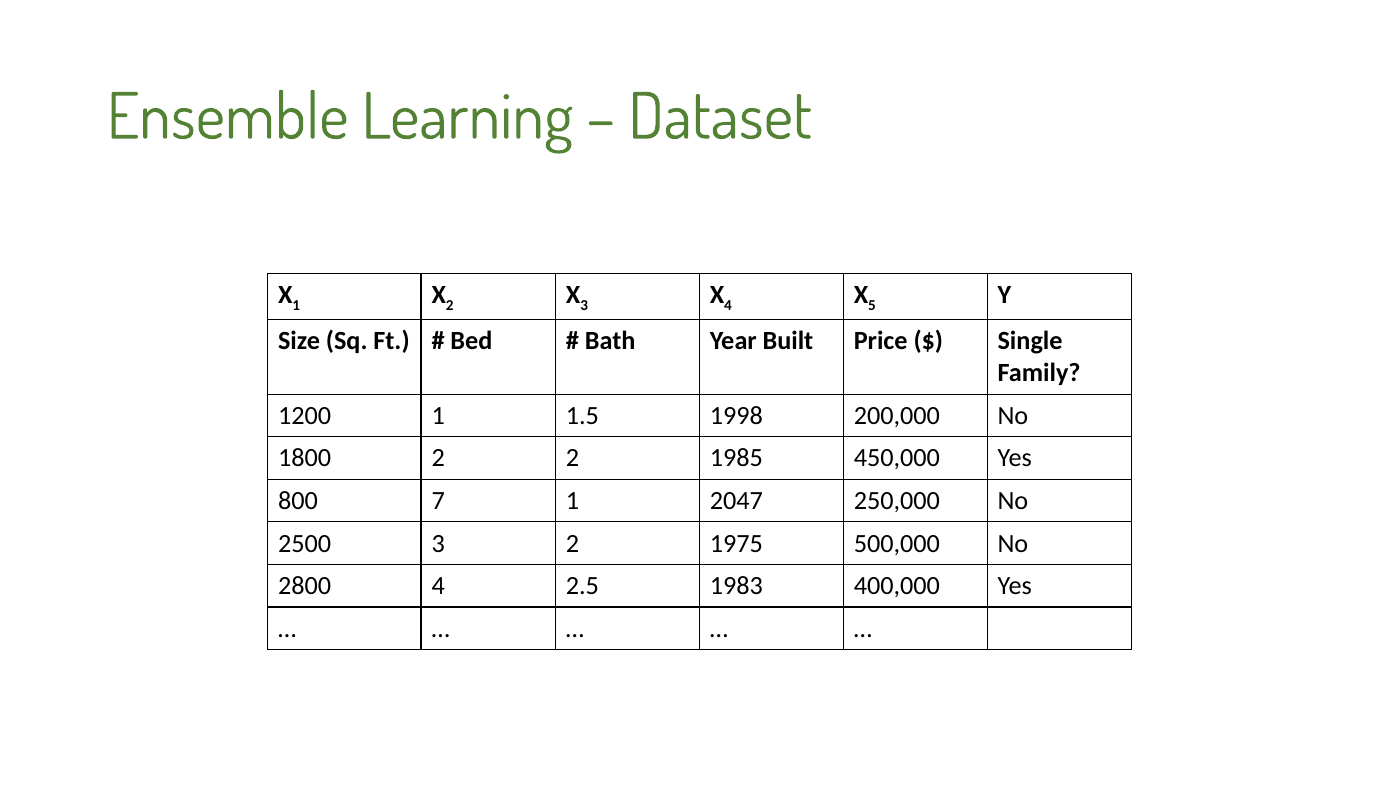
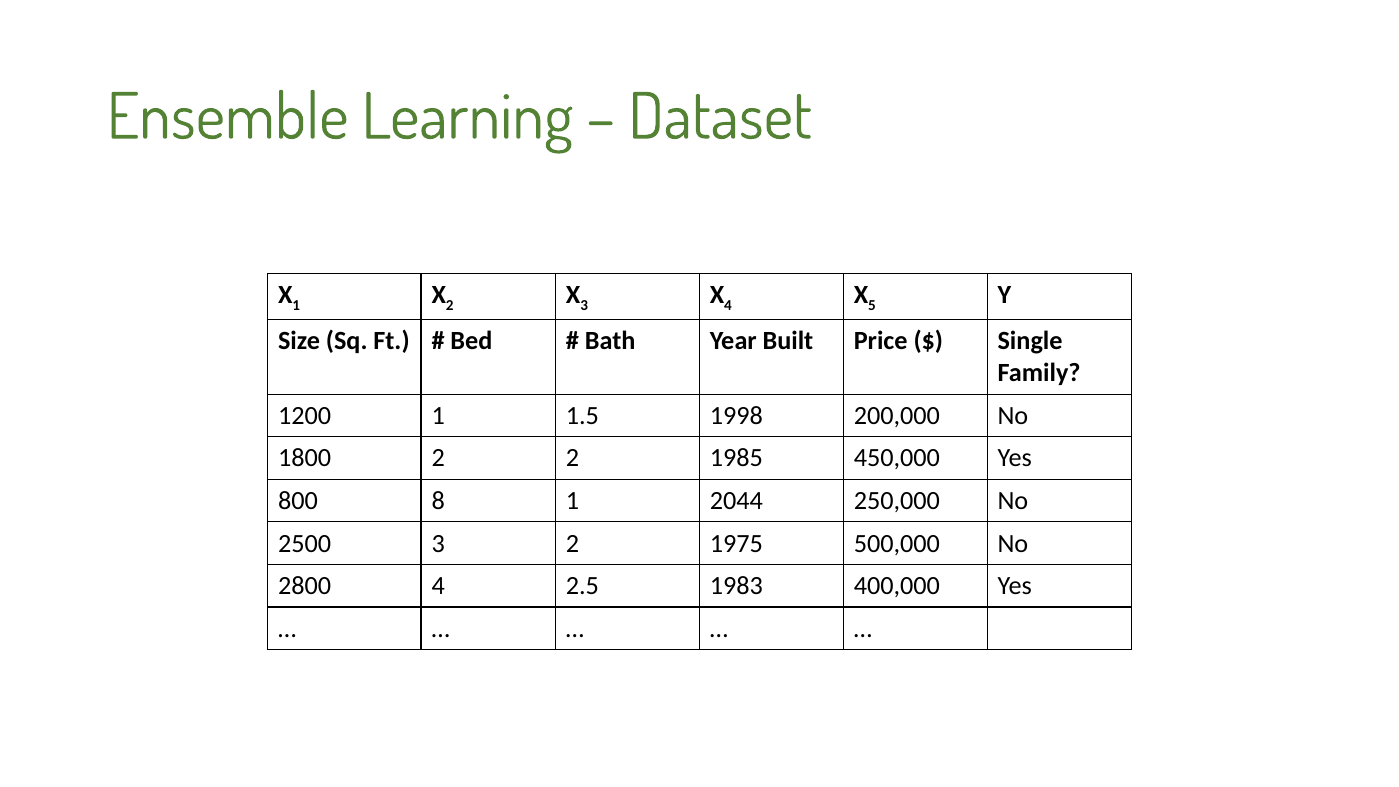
7: 7 -> 8
2047: 2047 -> 2044
